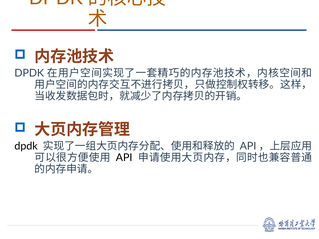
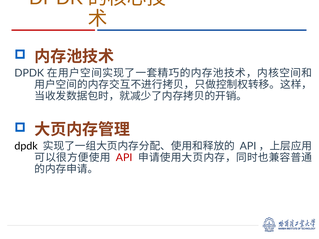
API colour: black -> red
